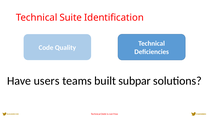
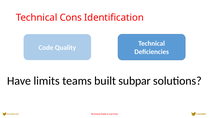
Suite: Suite -> Cons
users: users -> limits
